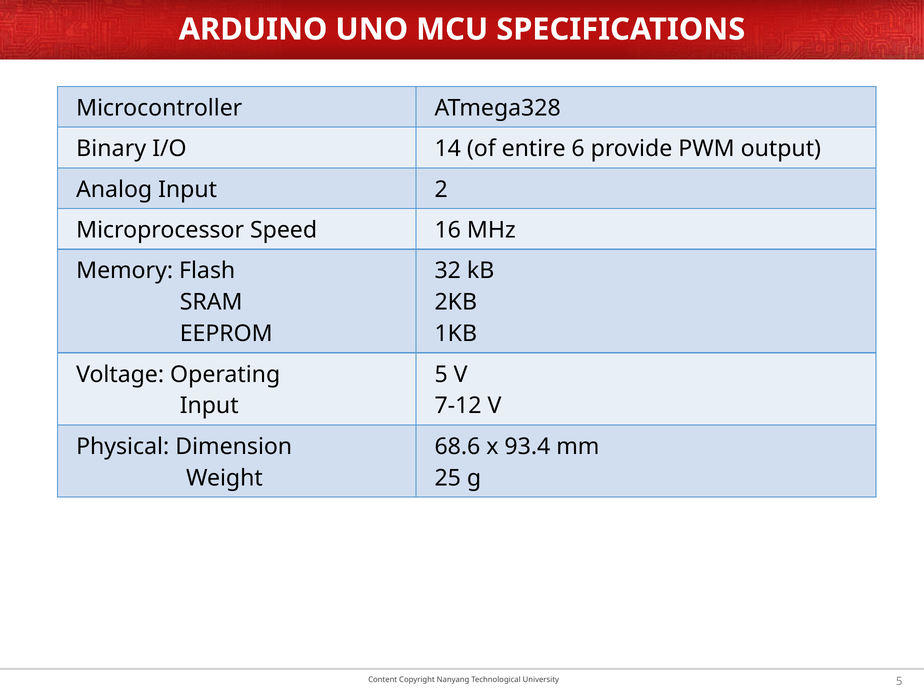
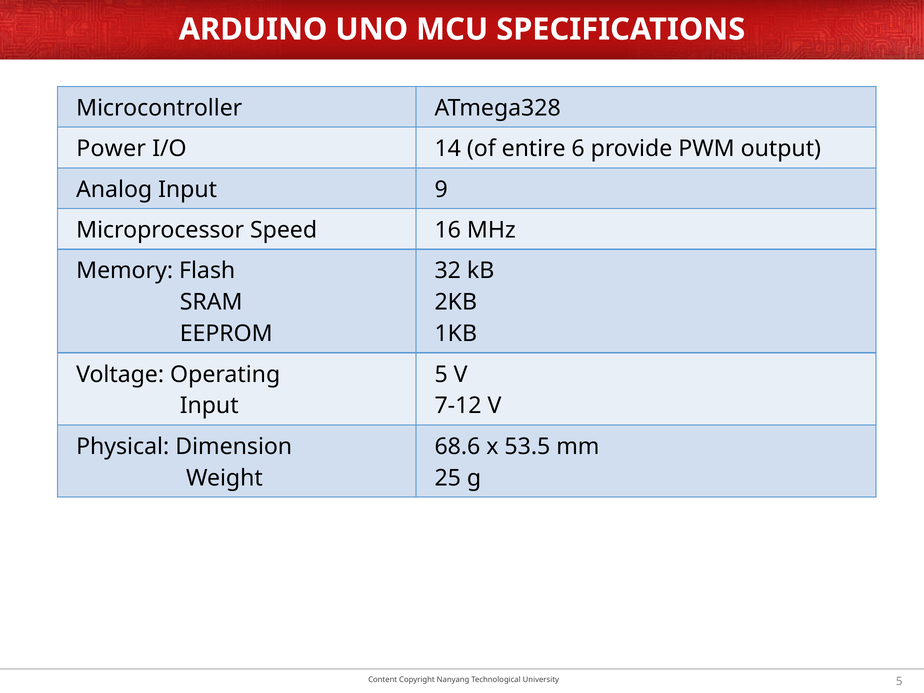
Binary: Binary -> Power
2: 2 -> 9
93.4: 93.4 -> 53.5
